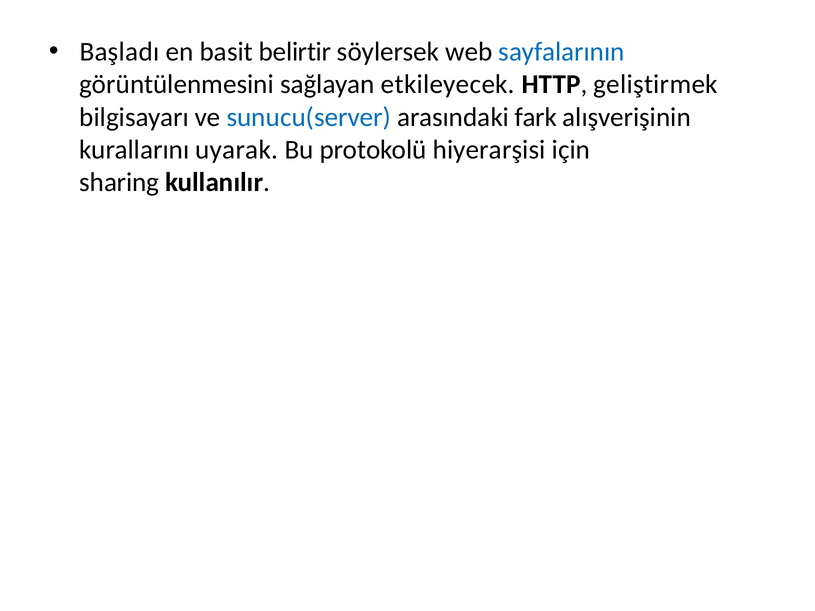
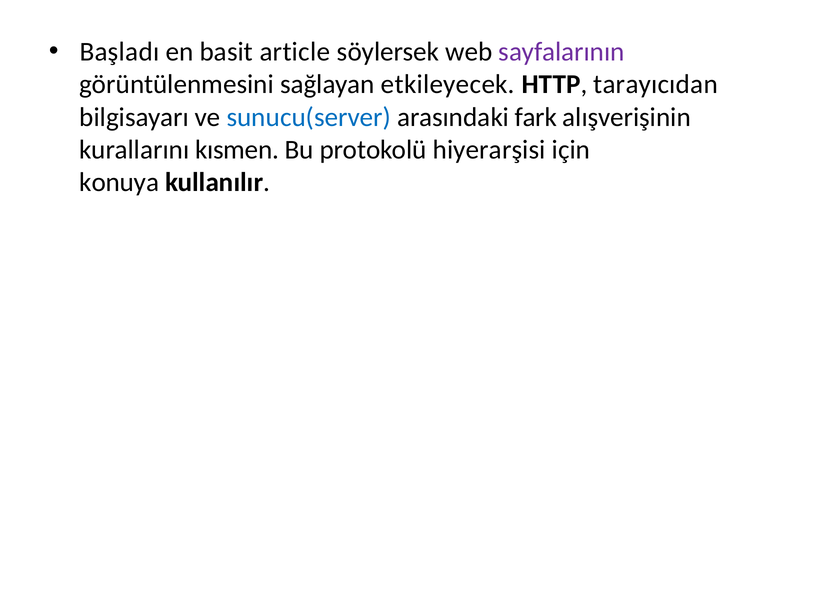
belirtir: belirtir -> article
sayfalarının colour: blue -> purple
geliştirmek: geliştirmek -> tarayıcıdan
uyarak: uyarak -> kısmen
sharing: sharing -> konuya
